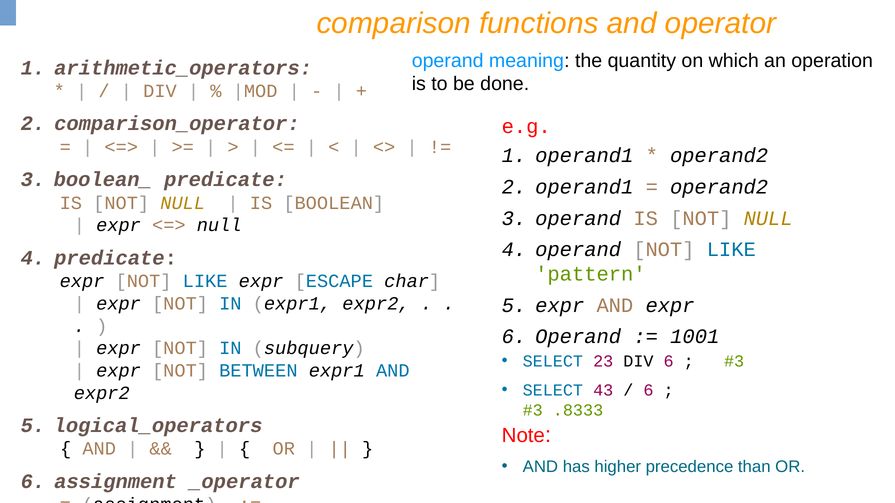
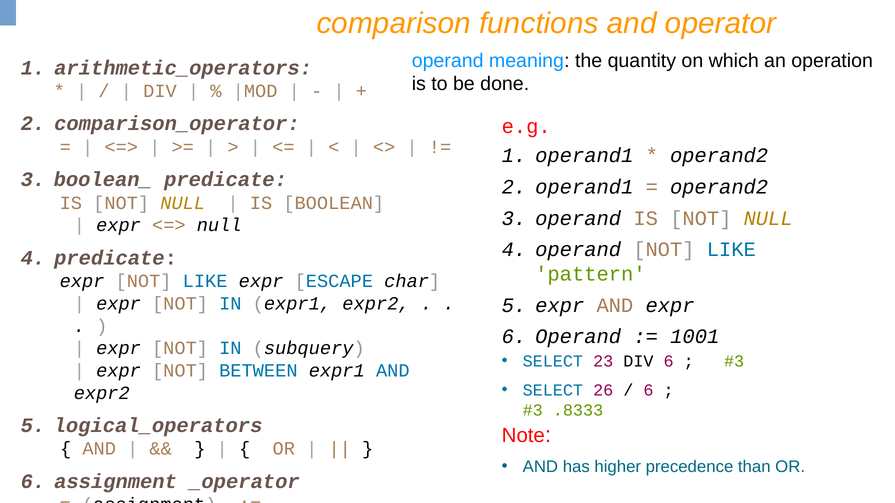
43: 43 -> 26
